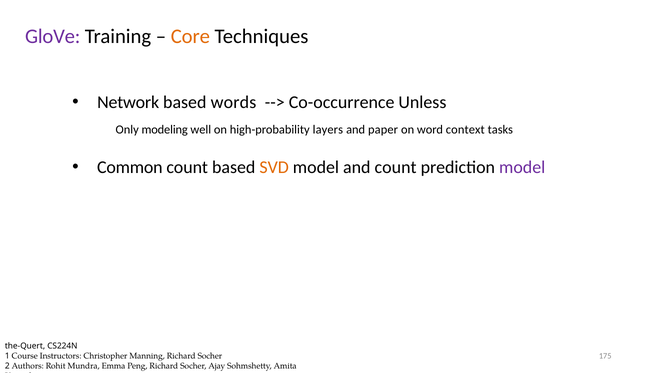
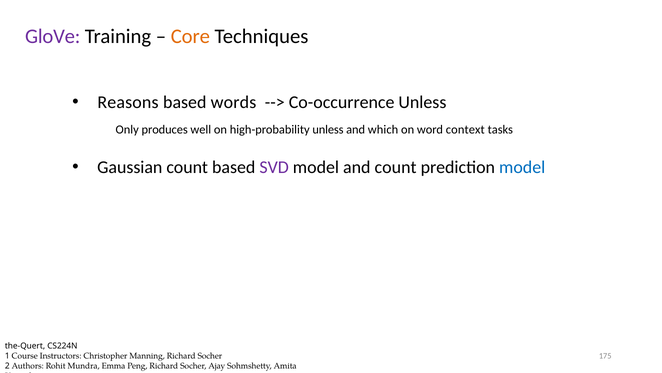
Network: Network -> Reasons
modeling: modeling -> produces
high-probability layers: layers -> unless
paper: paper -> which
Common: Common -> Gaussian
SVD colour: orange -> purple
model at (522, 167) colour: purple -> blue
